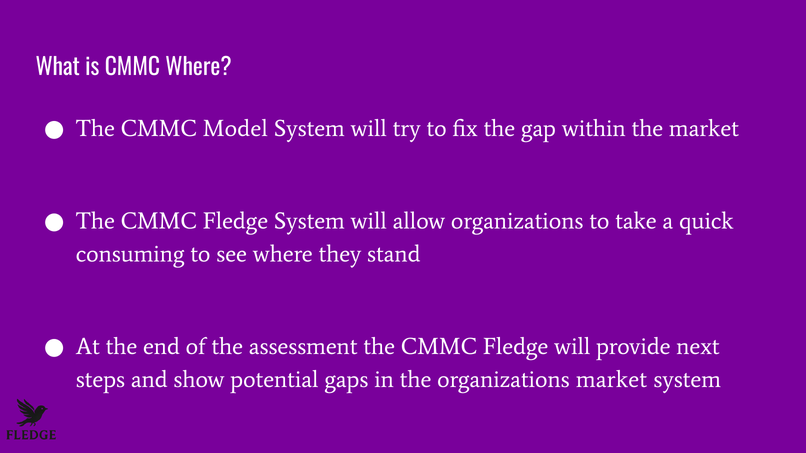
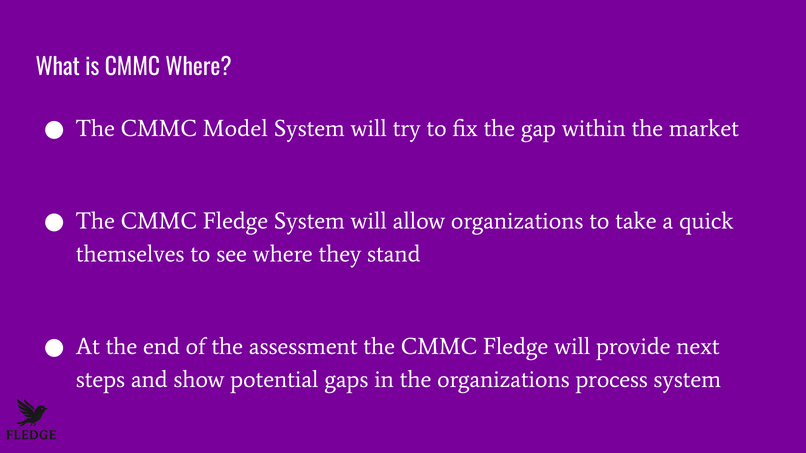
consuming: consuming -> themselves
organizations market: market -> process
